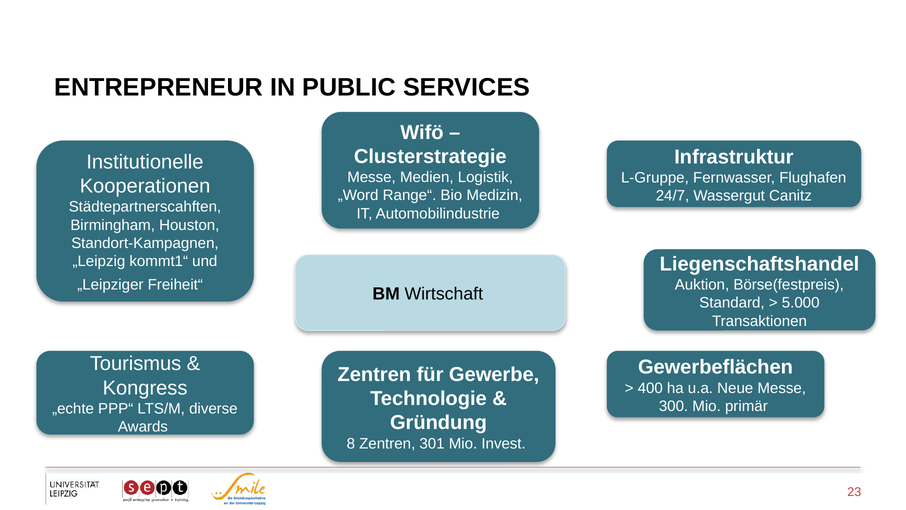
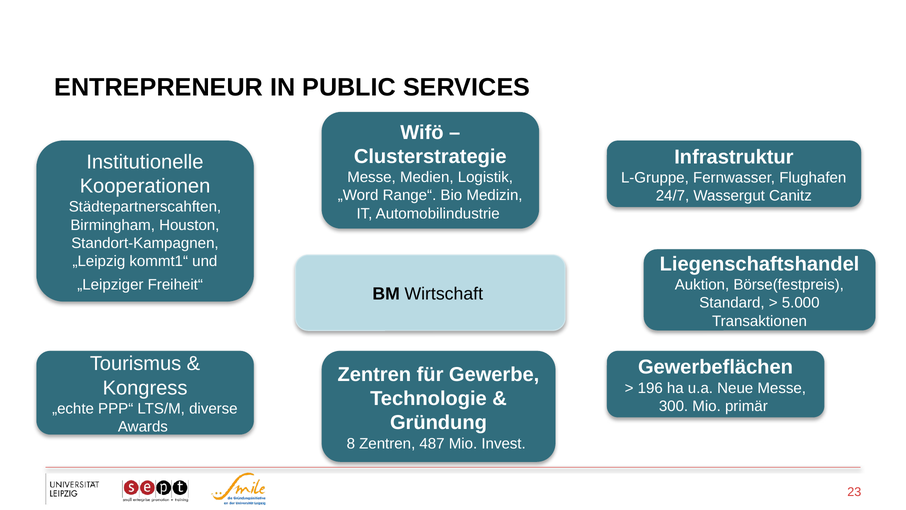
400: 400 -> 196
301: 301 -> 487
